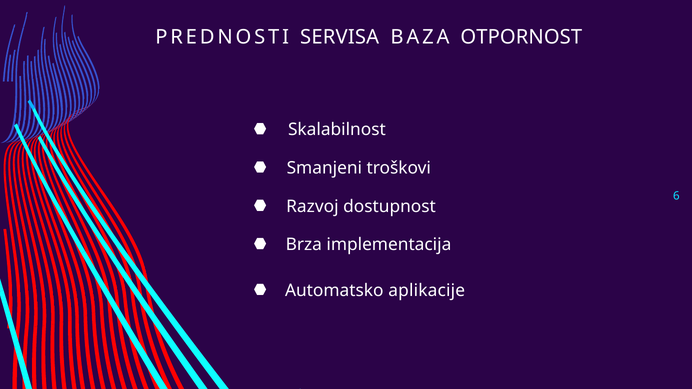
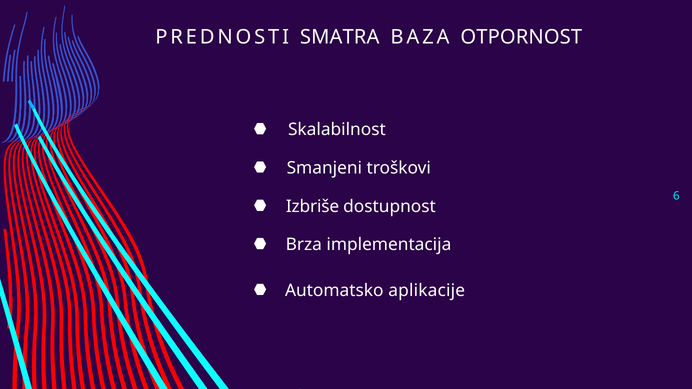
SERVISA: SERVISA -> SMATRA
Razvoj: Razvoj -> Izbriše
